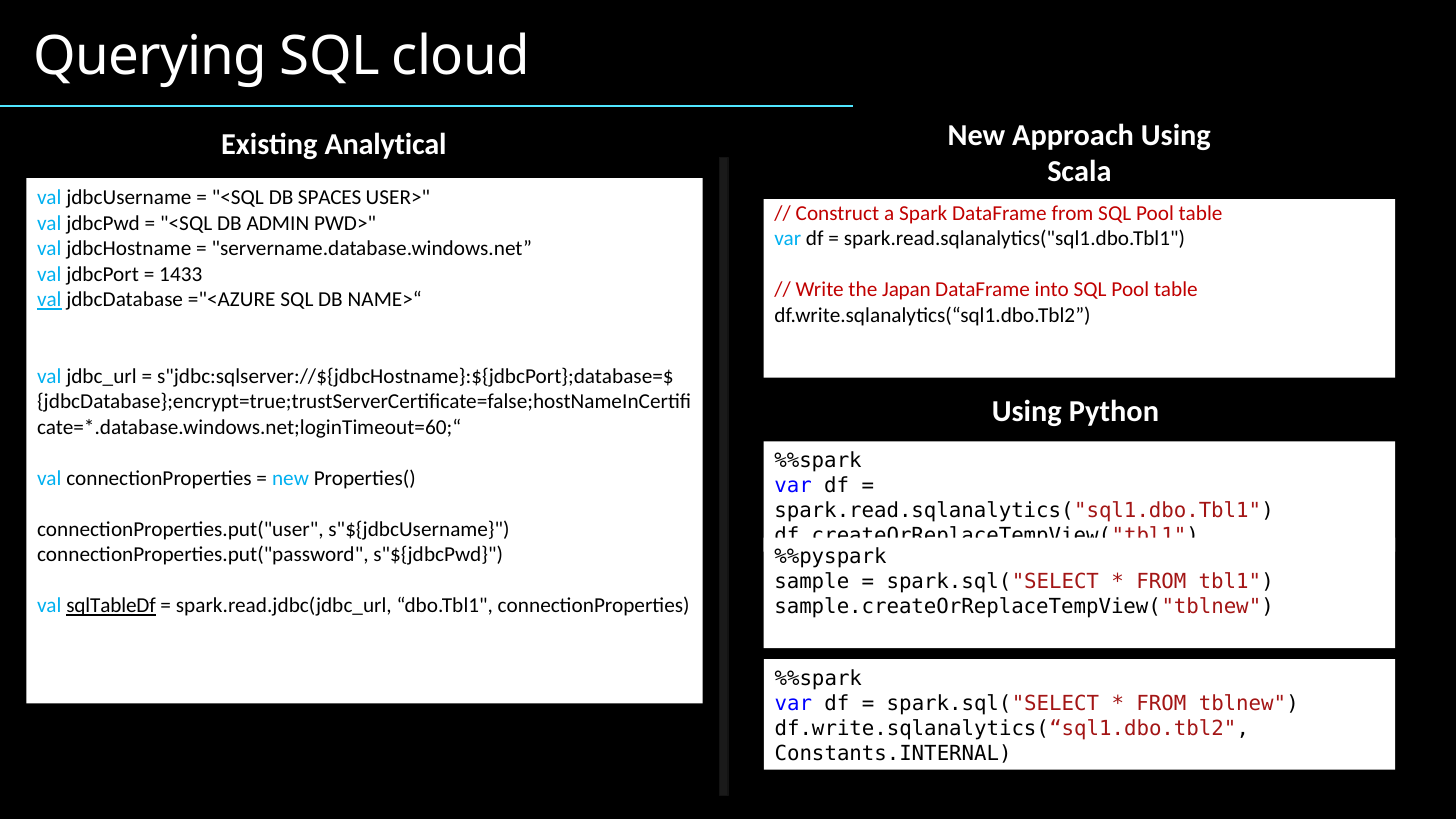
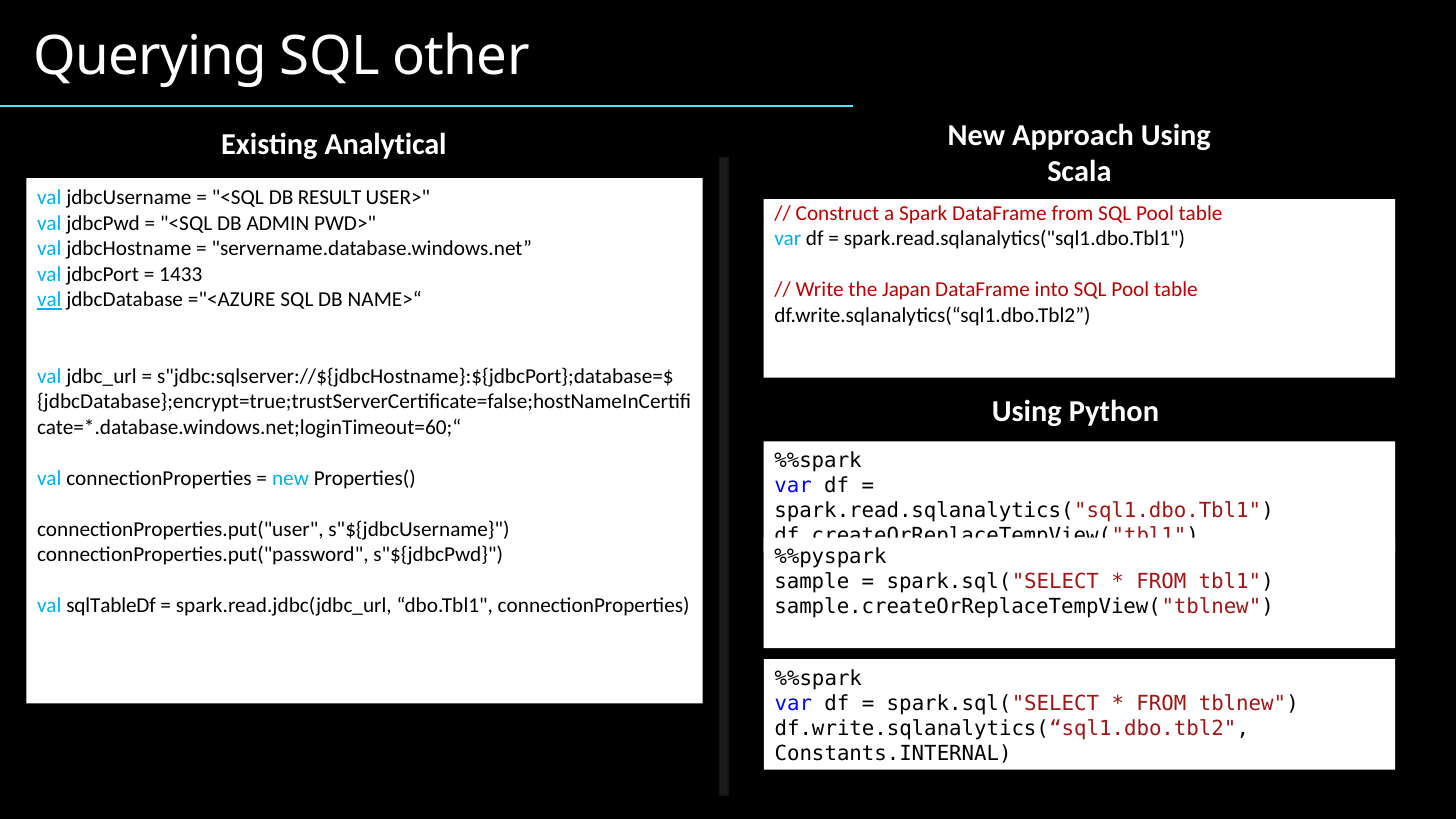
cloud: cloud -> other
SPACES: SPACES -> RESULT
sqlTableDf underline: present -> none
